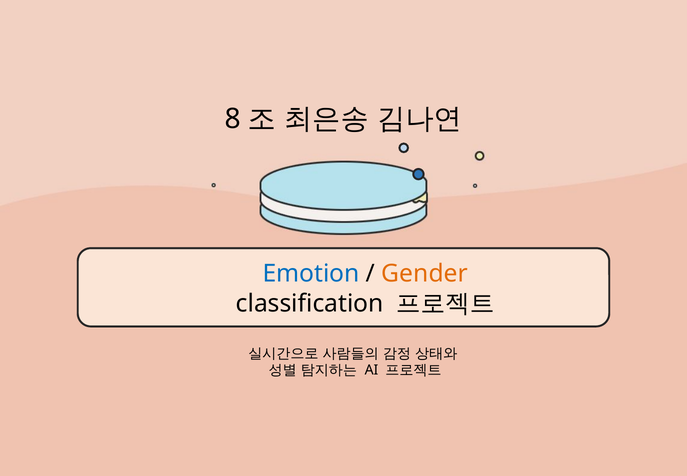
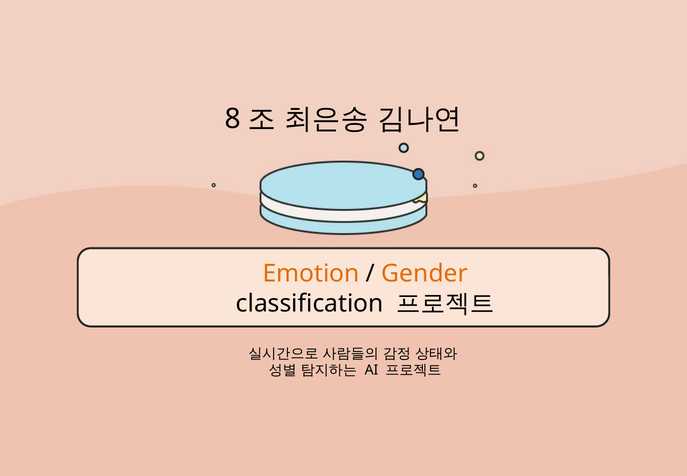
Emotion colour: blue -> orange
